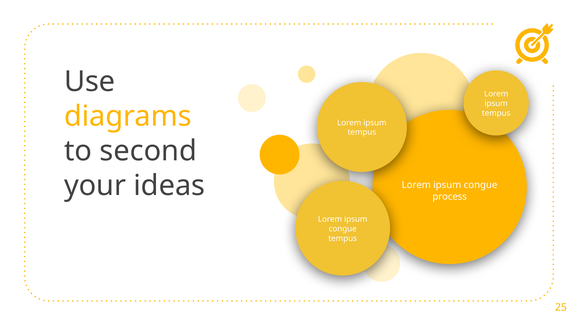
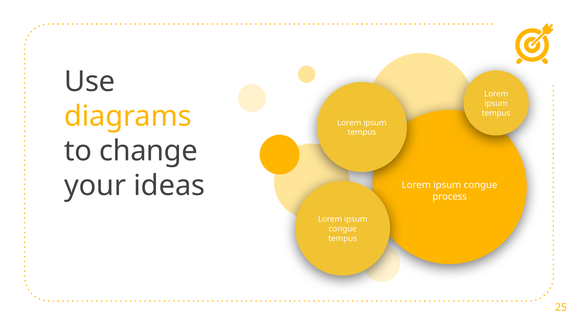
second: second -> change
